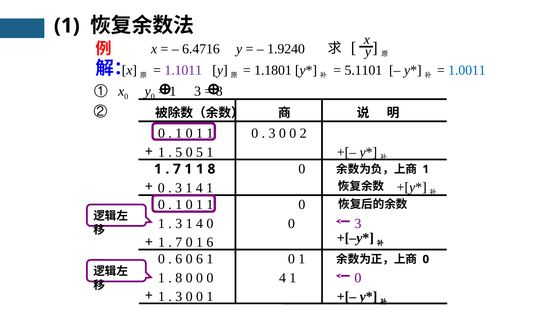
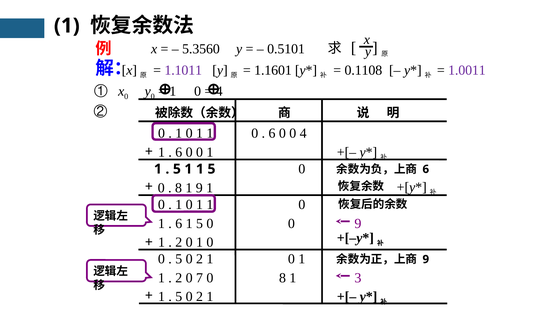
6.4716: 6.4716 -> 5.3560
1.9240: 1.9240 -> 0.5101
1.1801: 1.1801 -> 1.1601
5.1101: 5.1101 -> 0.1108
1.0011 colour: blue -> purple
3 at (198, 91): 3 -> 0
8 at (219, 91): 8 -> 4
3 at (272, 133): 3 -> 6
0 2: 2 -> 4
5 at (179, 152): 5 -> 6
5 at (199, 152): 5 -> 0
7 at (177, 169): 7 -> 5
1 1 8: 8 -> 5
1 at (426, 169): 1 -> 6
3 at (179, 188): 3 -> 8
4 at (199, 188): 4 -> 9
3 at (179, 223): 3 -> 6
4 at (199, 223): 4 -> 5
0 3: 3 -> 9
7 at (179, 242): 7 -> 2
0 1 6: 6 -> 0
6 at (179, 259): 6 -> 5
6 at (199, 259): 6 -> 2
0 at (426, 259): 0 -> 9
8 at (179, 278): 8 -> 2
0 at (199, 278): 0 -> 7
0 4: 4 -> 8
0 at (358, 278): 0 -> 3
3 at (179, 296): 3 -> 5
0 at (199, 296): 0 -> 2
